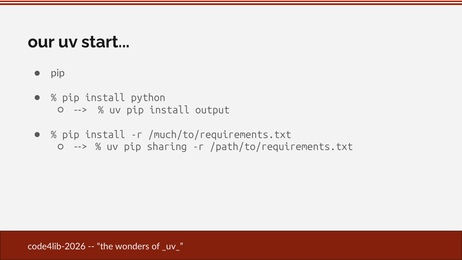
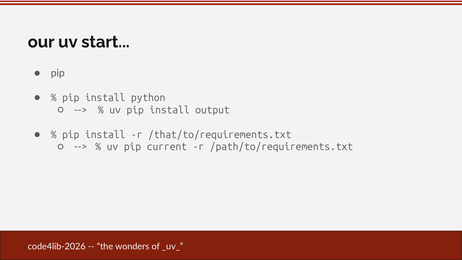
/much/to/requirements.txt: /much/to/requirements.txt -> /that/to/requirements.txt
sharing: sharing -> current
